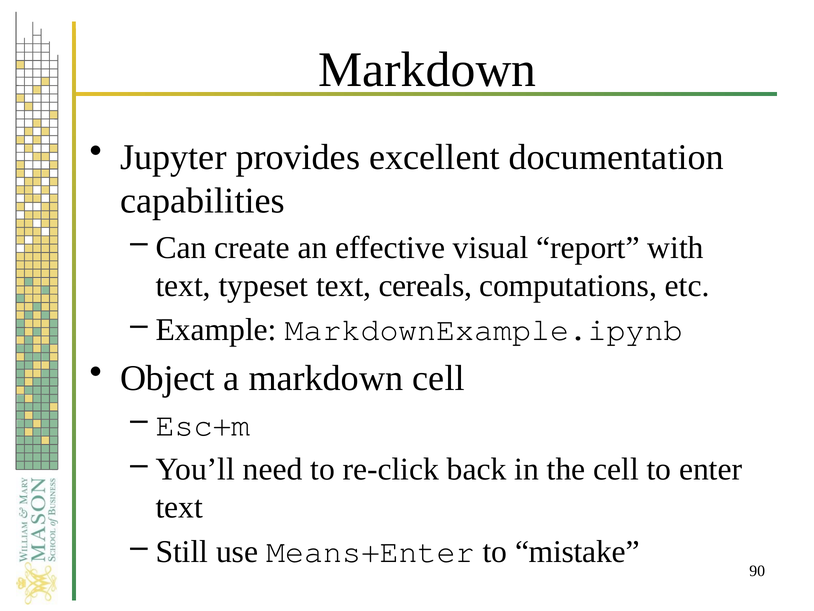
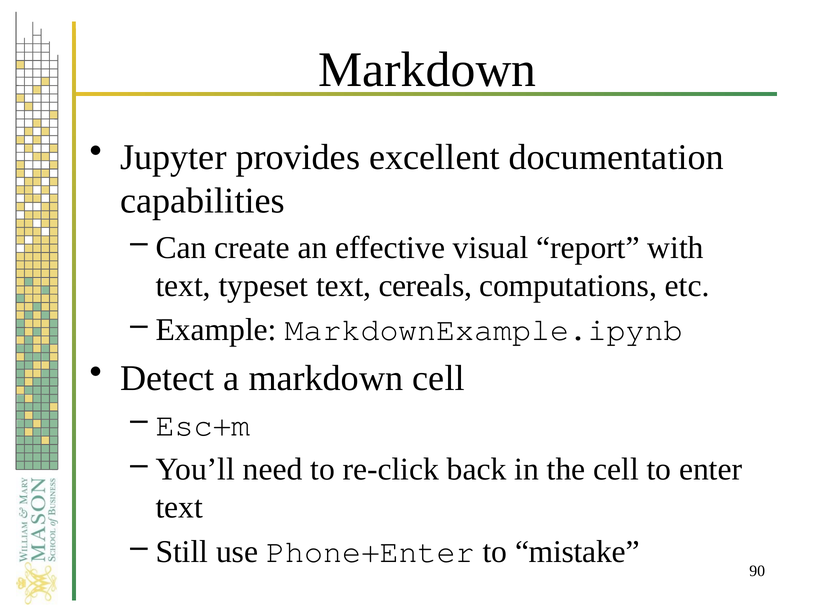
Object: Object -> Detect
Means+Enter: Means+Enter -> Phone+Enter
